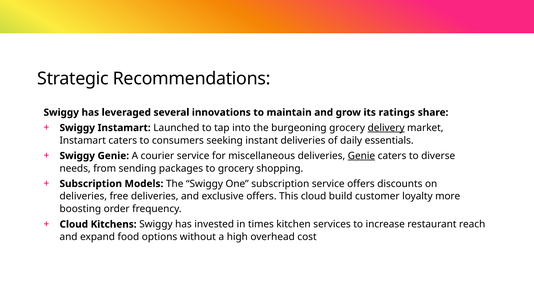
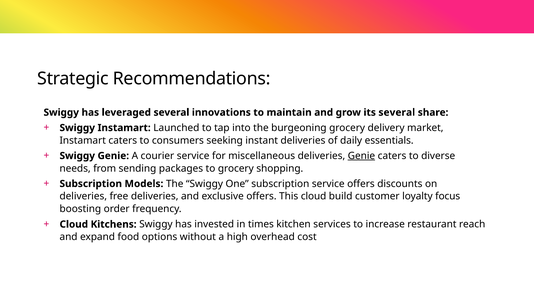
its ratings: ratings -> several
delivery underline: present -> none
more: more -> focus
